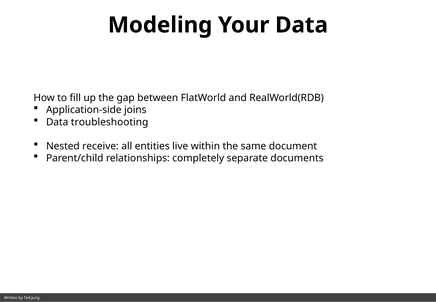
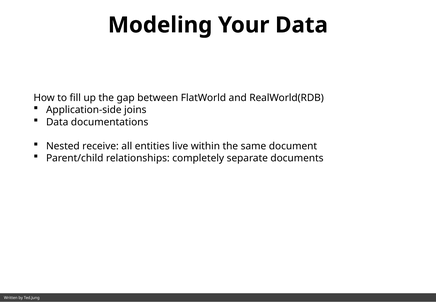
troubleshooting: troubleshooting -> documentations
